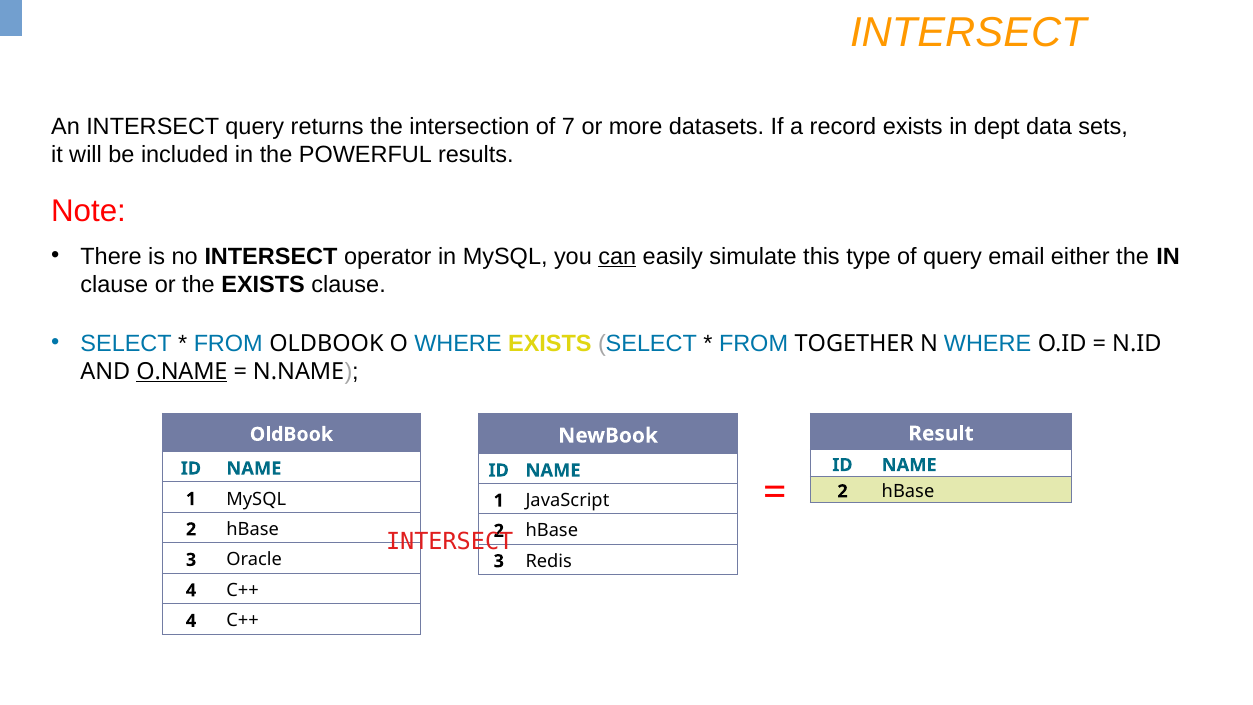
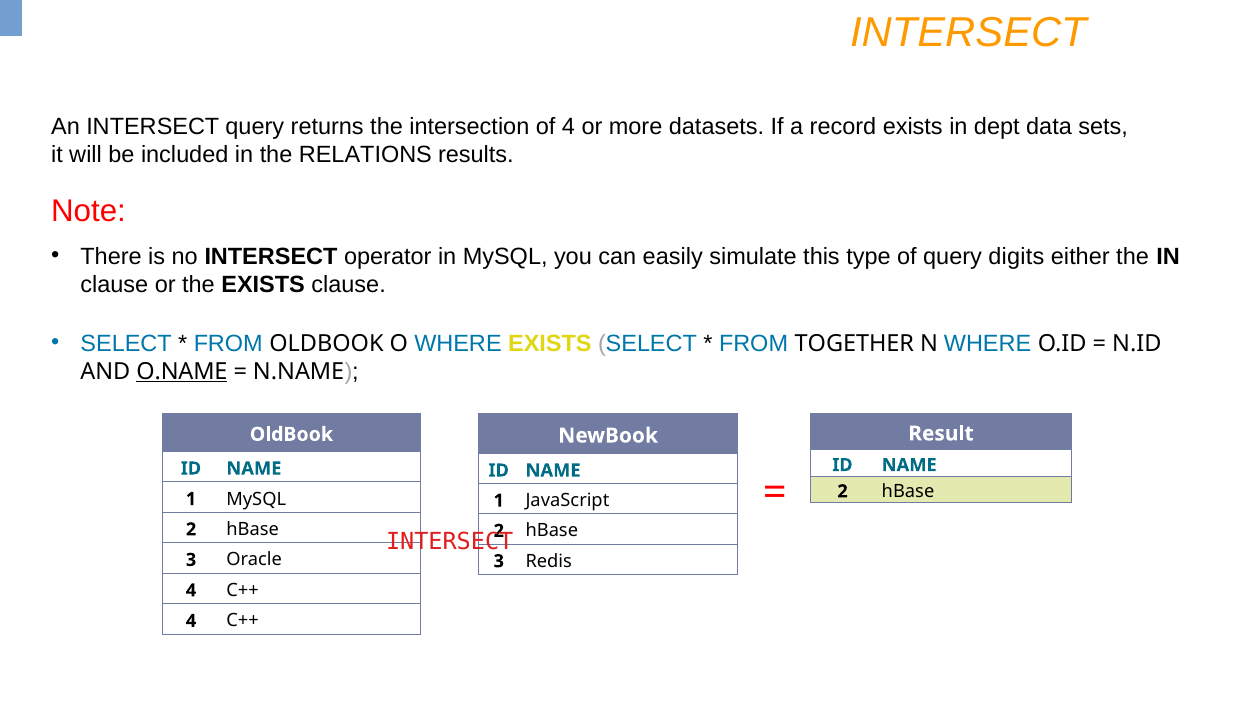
of 7: 7 -> 4
POWERFUL: POWERFUL -> RELATIONS
can underline: present -> none
email: email -> digits
